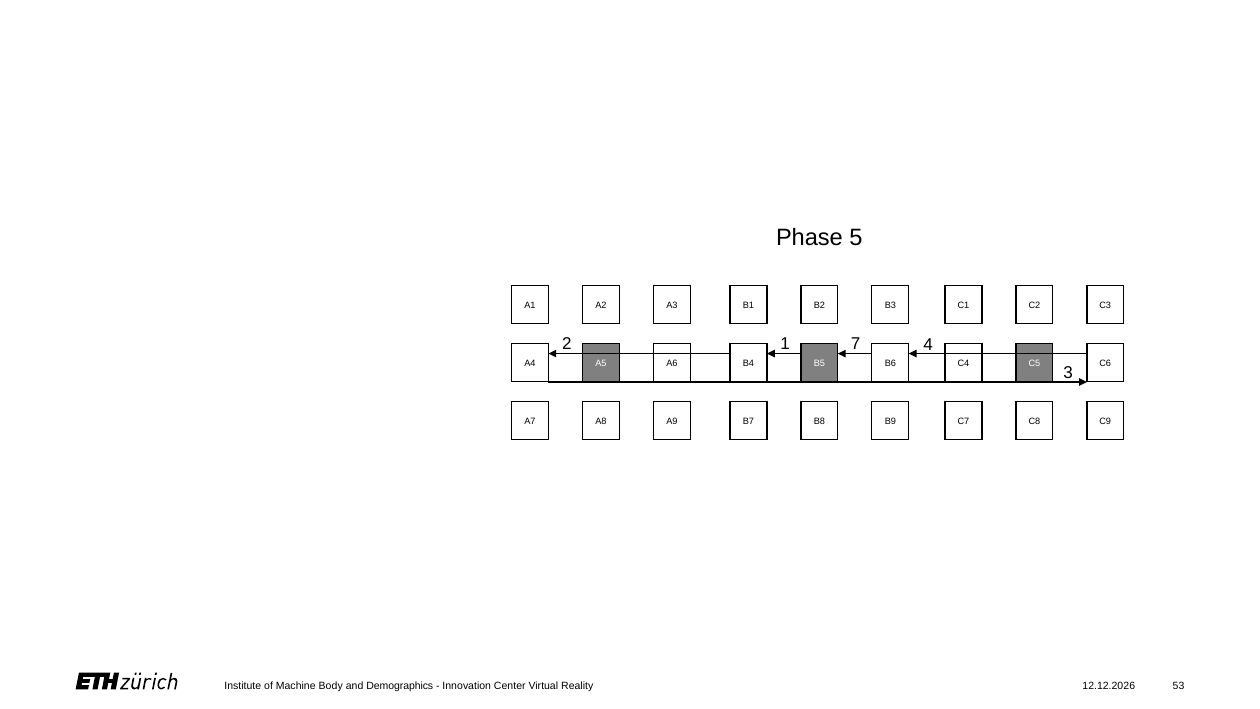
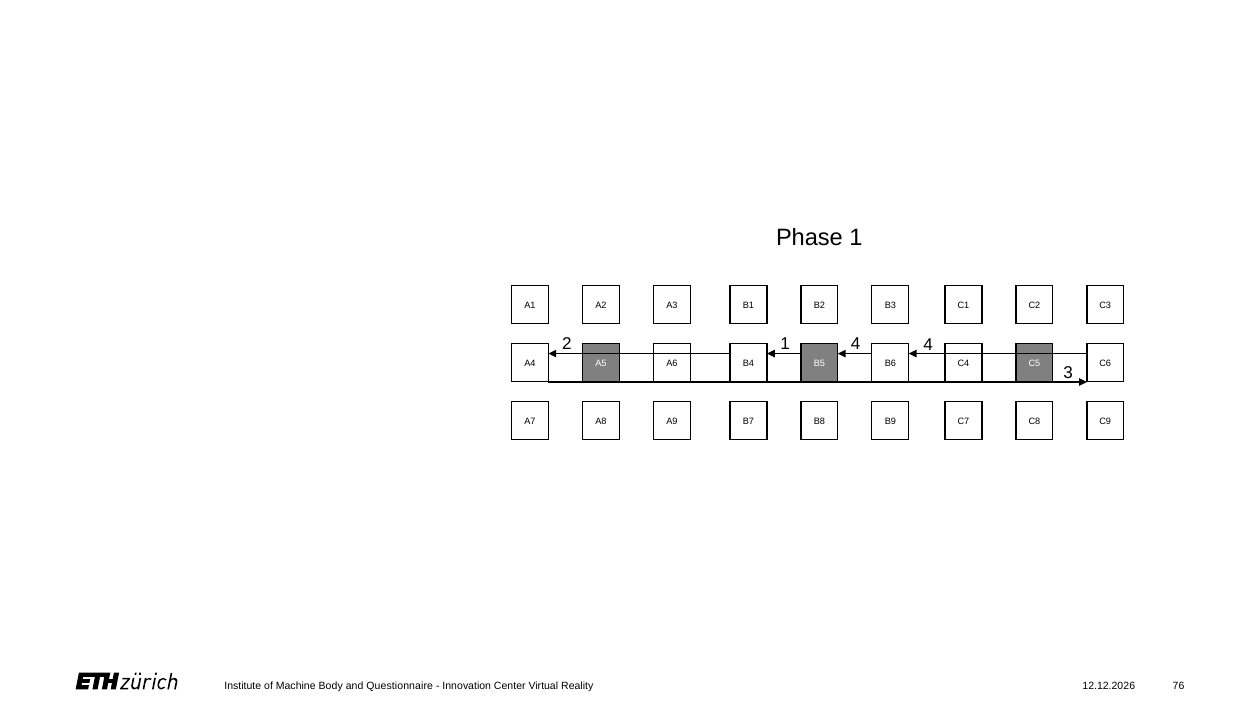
Phase 5: 5 -> 1
2 7: 7 -> 4
Demographics: Demographics -> Questionnaire
53: 53 -> 76
